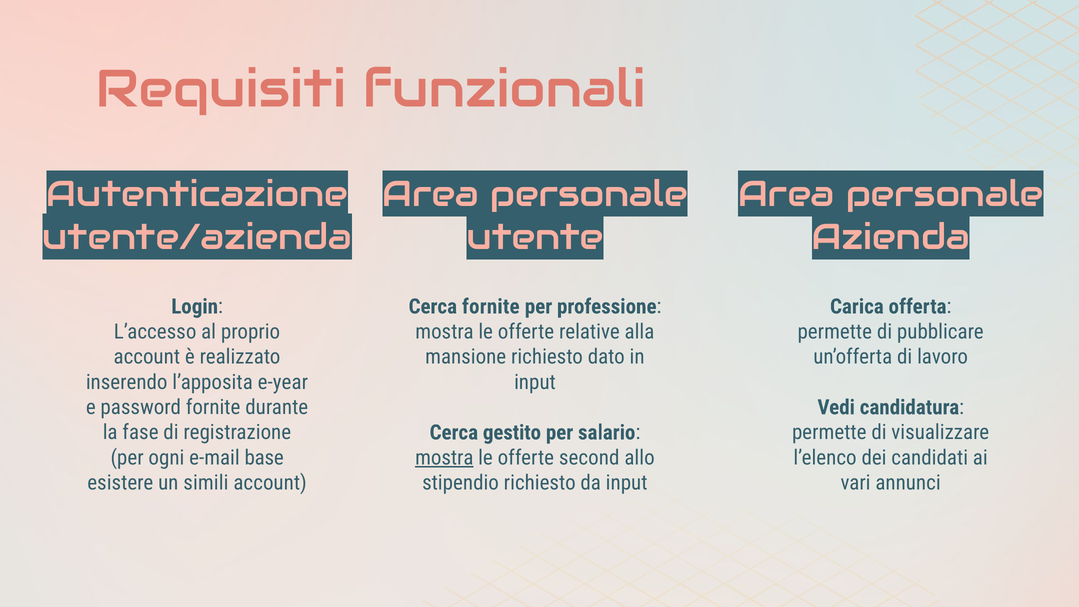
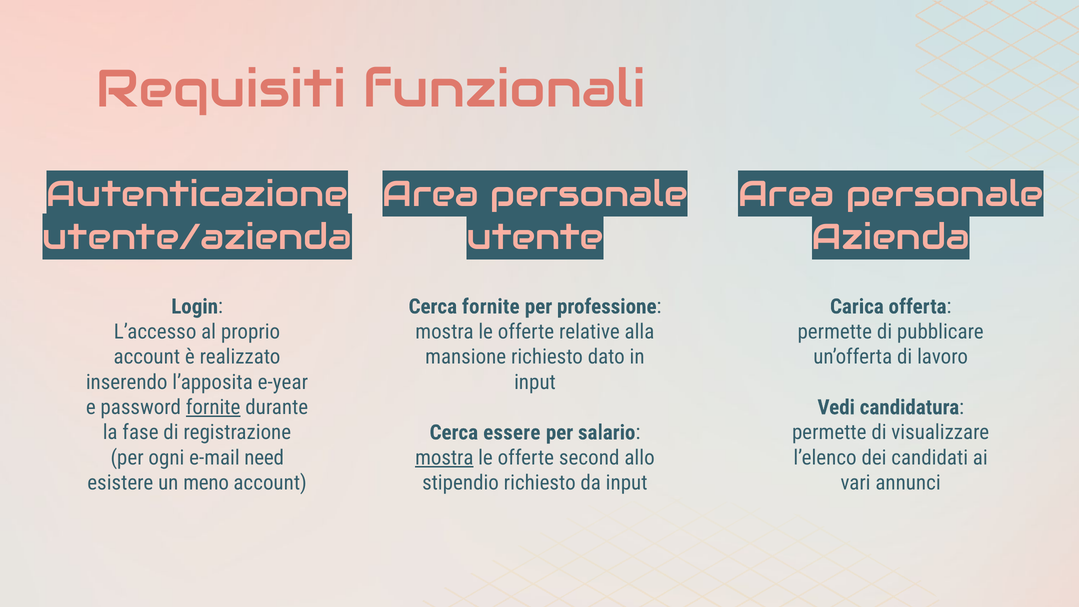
fornite at (213, 407) underline: none -> present
gestito: gestito -> essere
base: base -> need
simili: simili -> meno
